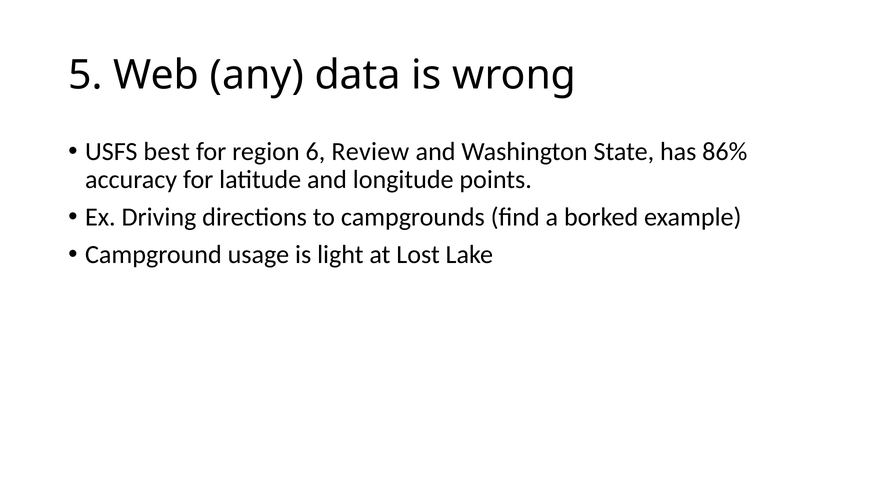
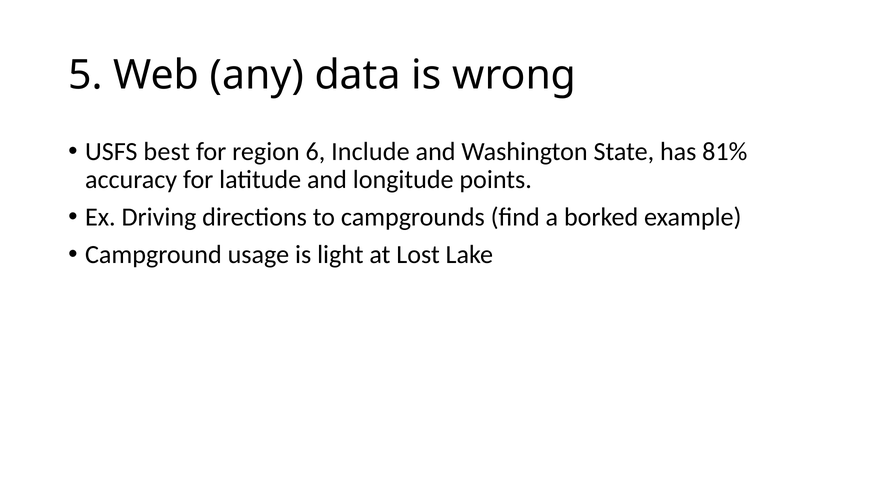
Review: Review -> Include
86%: 86% -> 81%
